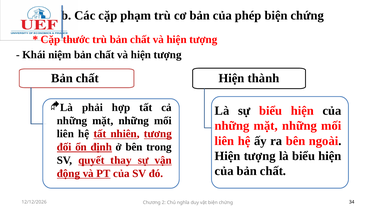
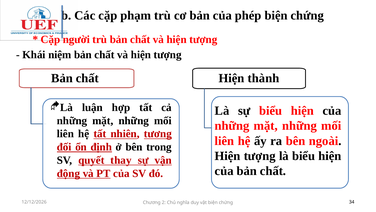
thước: thước -> người
phải: phải -> luận
